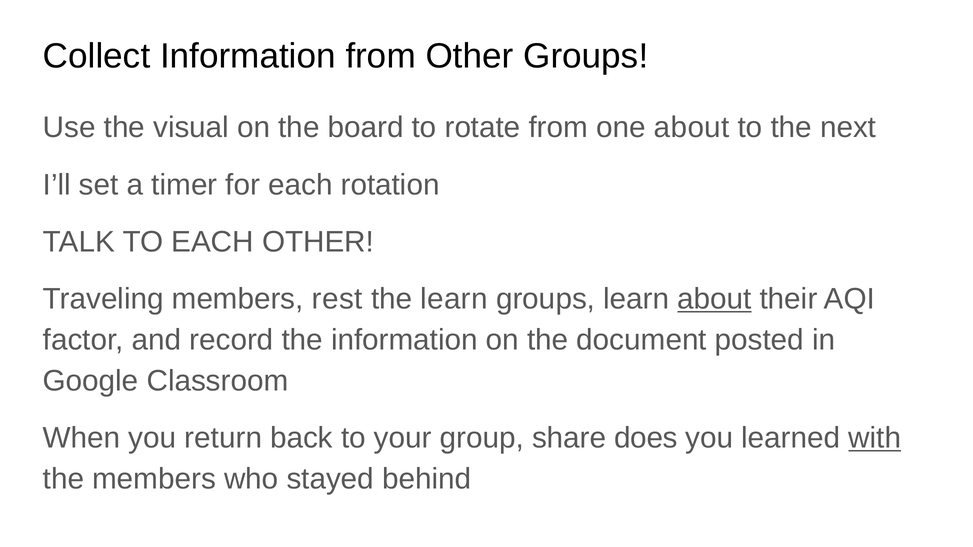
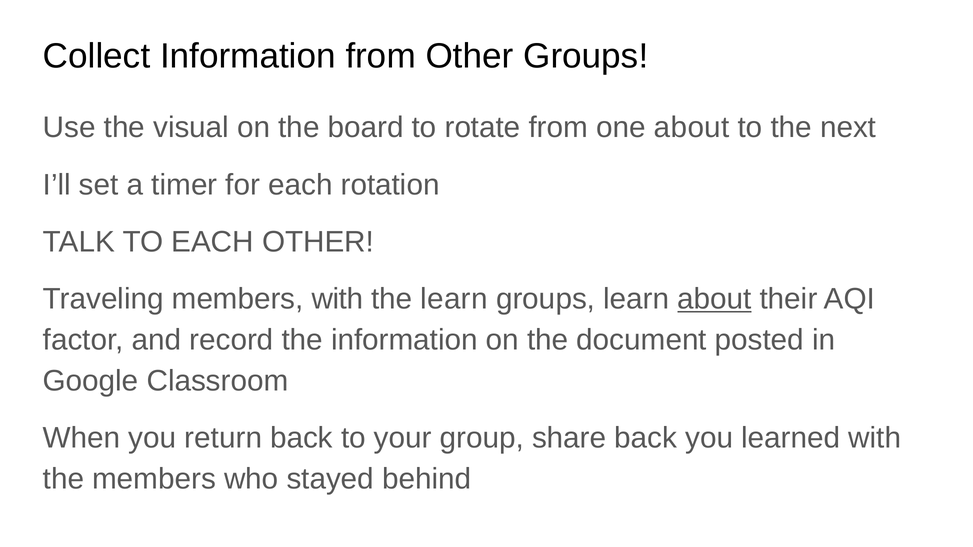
members rest: rest -> with
share does: does -> back
with at (875, 438) underline: present -> none
